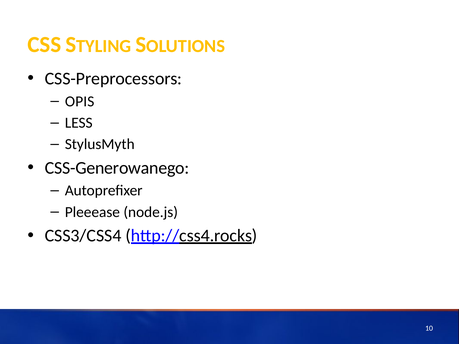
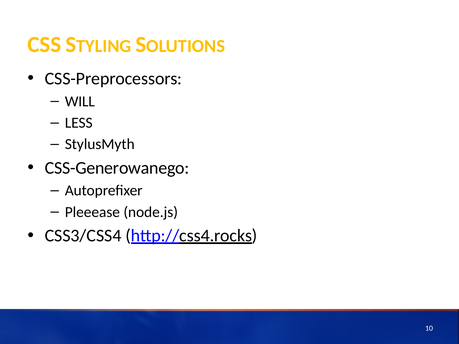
OPIS: OPIS -> WILL
